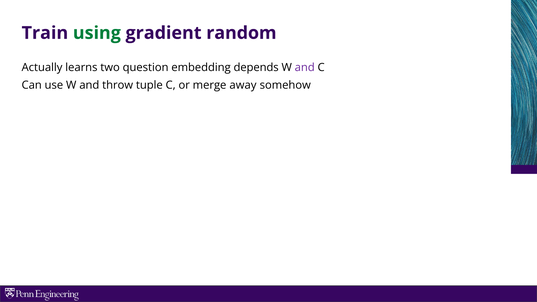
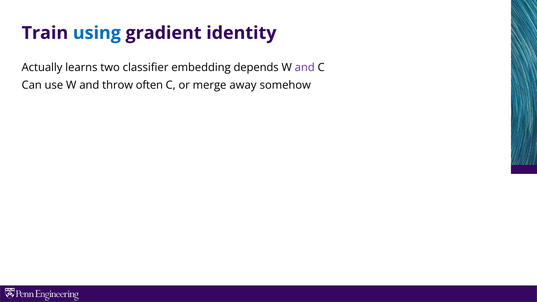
using colour: green -> blue
random: random -> identity
question: question -> classifier
tuple: tuple -> often
